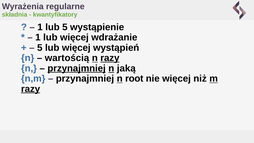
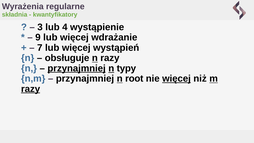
1 at (40, 27): 1 -> 3
lub 5: 5 -> 4
1 at (38, 37): 1 -> 9
5 at (40, 48): 5 -> 7
wartością: wartością -> obsługuje
razy at (110, 58) underline: present -> none
jaką: jaką -> typy
więcej at (177, 79) underline: none -> present
